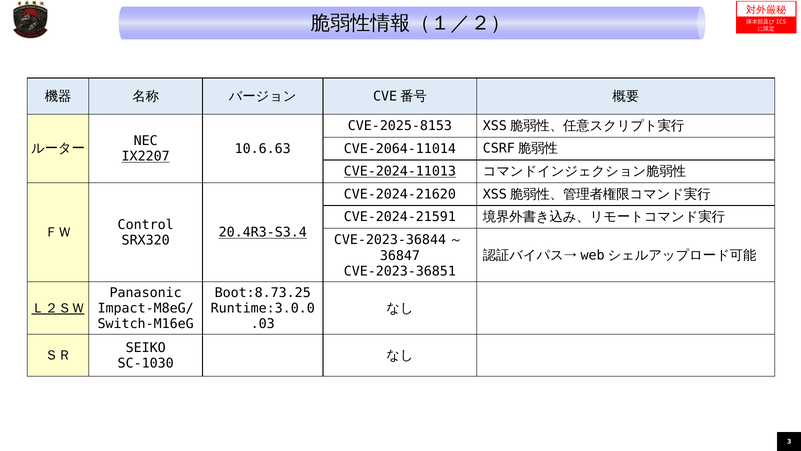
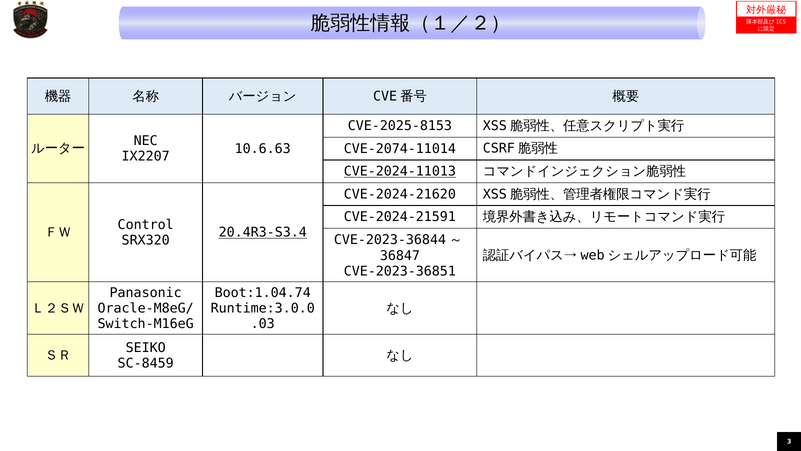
CVE-2064-11014: CVE-2064-11014 -> CVE-2074-11014
IX2207 underline: present -> none
Boot:8.73.25: Boot:8.73.25 -> Boot:1.04.74
Impact-M8eG/: Impact-M8eG/ -> Oracle-M8eG/
Ｌ２ＳＷ underline: present -> none
SC-1030: SC-1030 -> SC-8459
